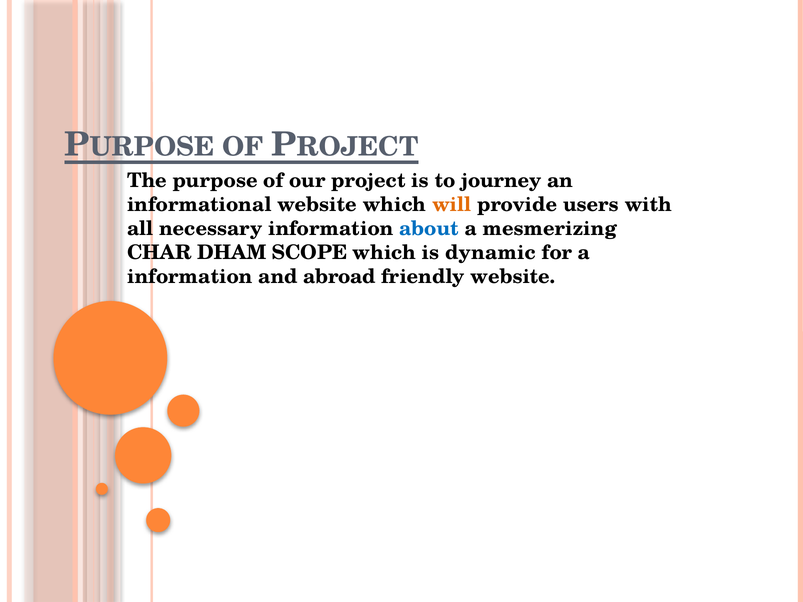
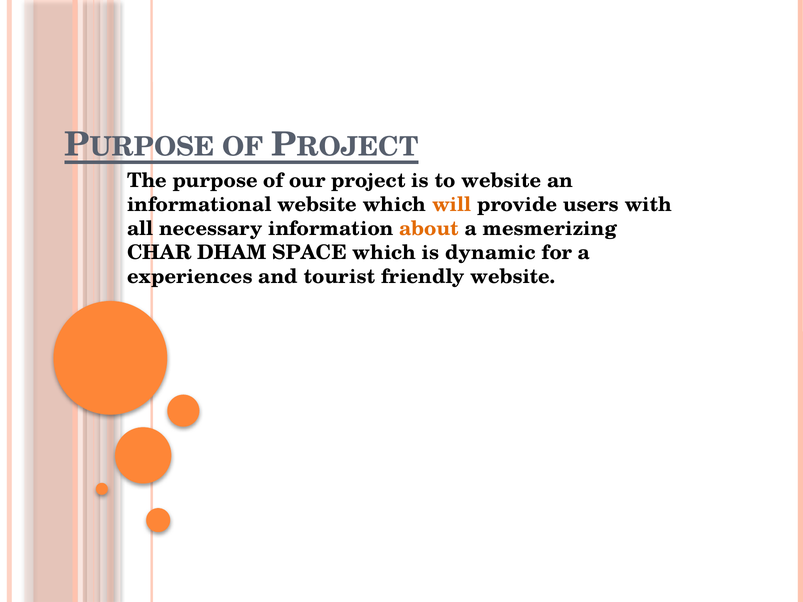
to journey: journey -> website
about colour: blue -> orange
SCOPE: SCOPE -> SPACE
information at (190, 277): information -> experiences
abroad: abroad -> tourist
